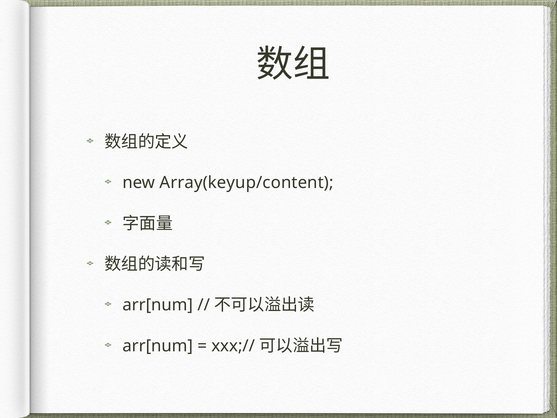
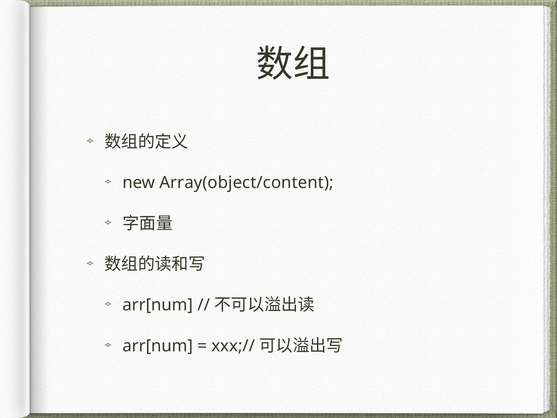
Array(keyup/content: Array(keyup/content -> Array(object/content
